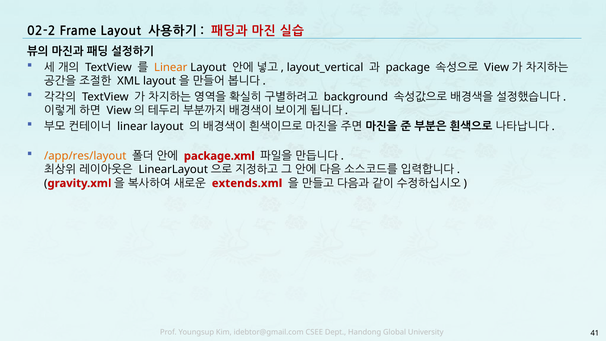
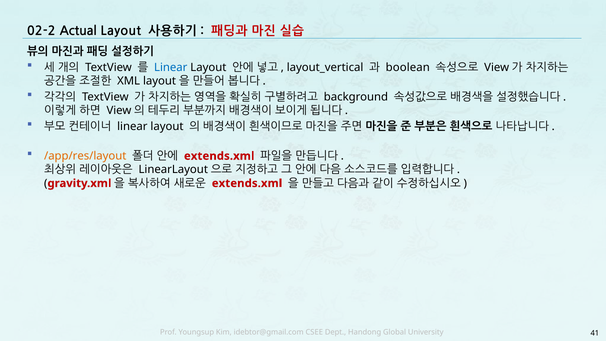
Frame: Frame -> Actual
Linear at (171, 67) colour: orange -> blue
package: package -> boolean
package.xml at (219, 156): package.xml -> extends.xml
